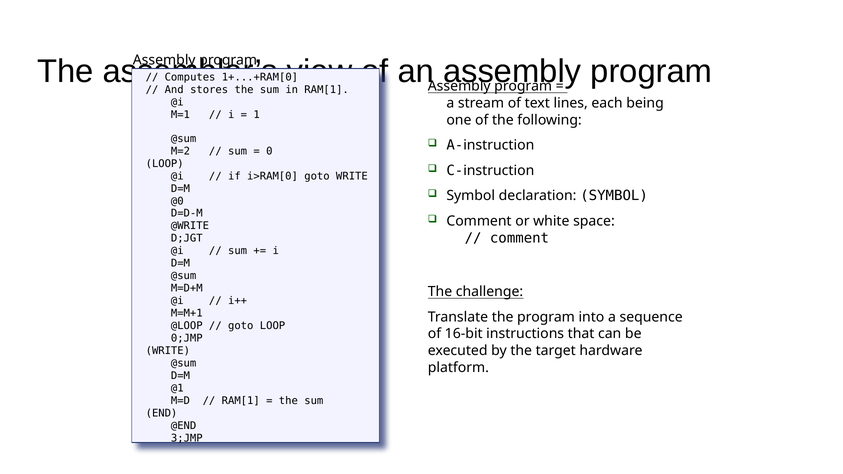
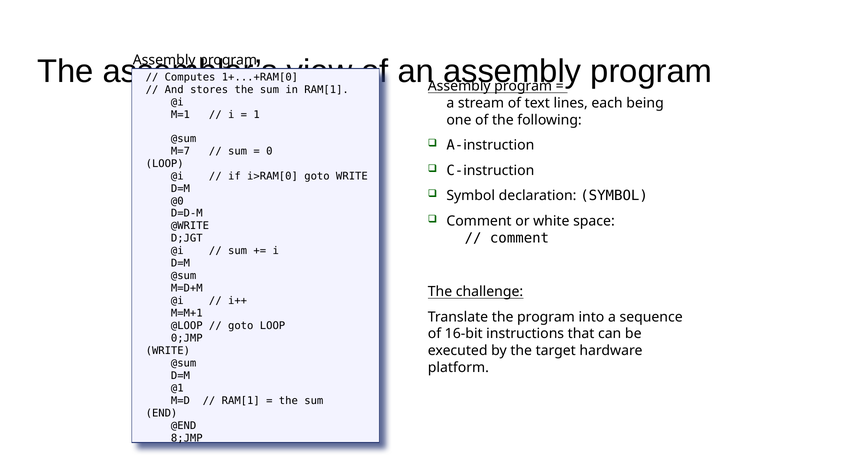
M=2: M=2 -> M=7
3;JMP: 3;JMP -> 8;JMP
